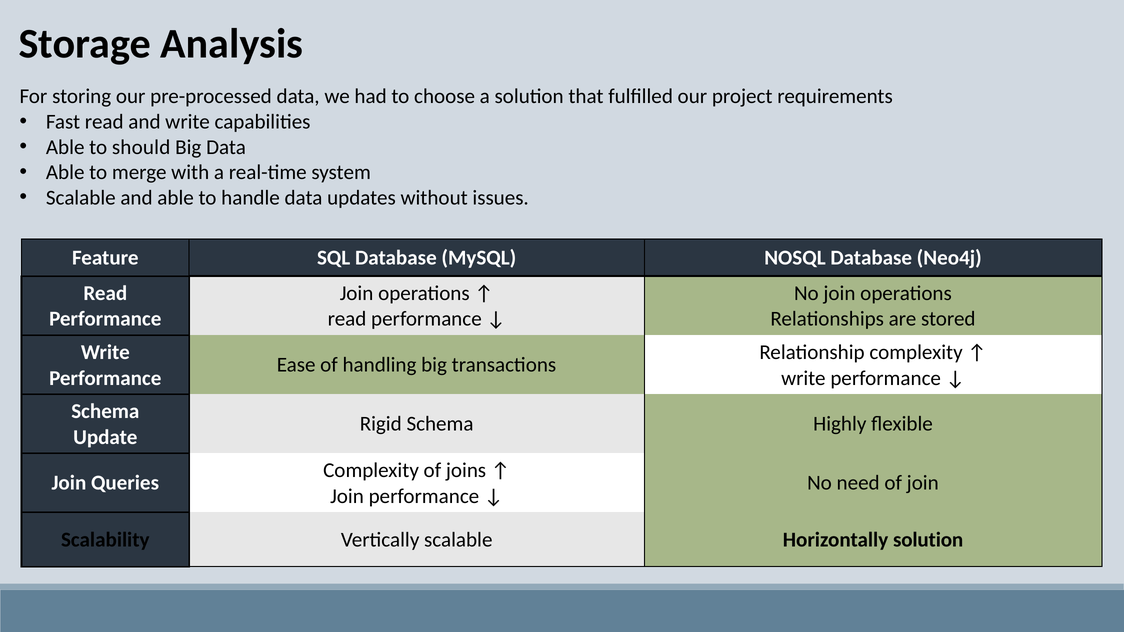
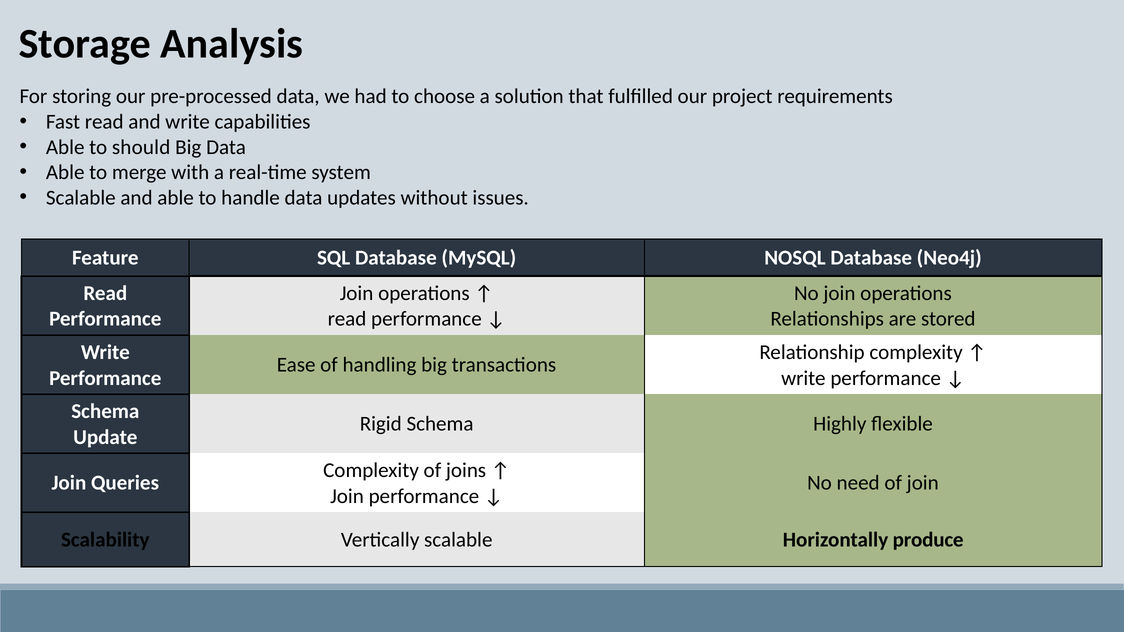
Horizontally solution: solution -> produce
